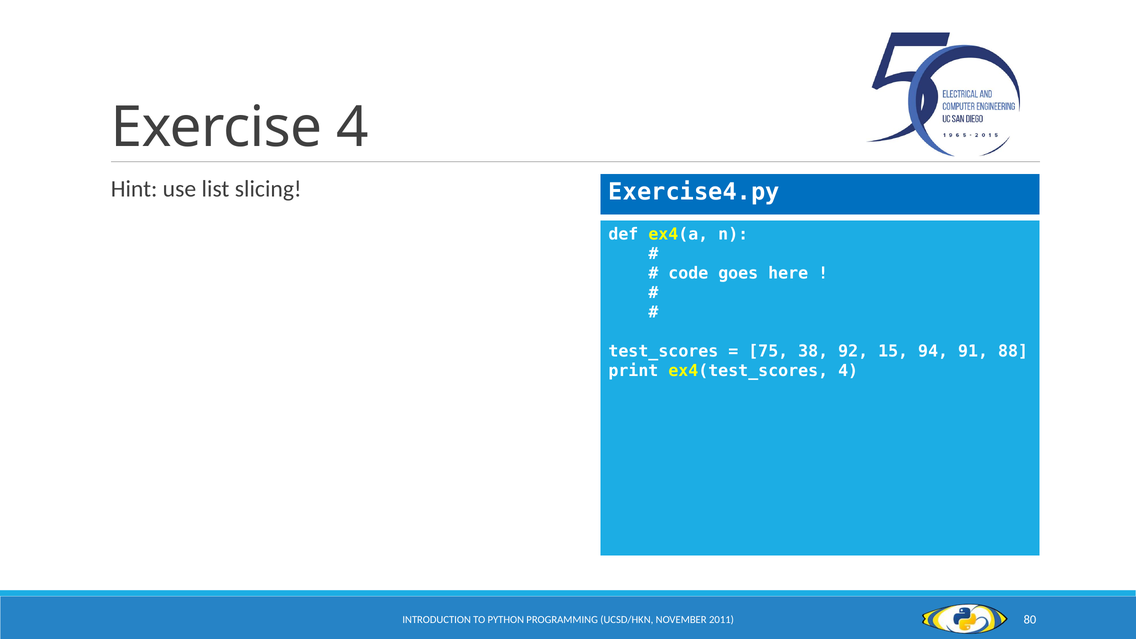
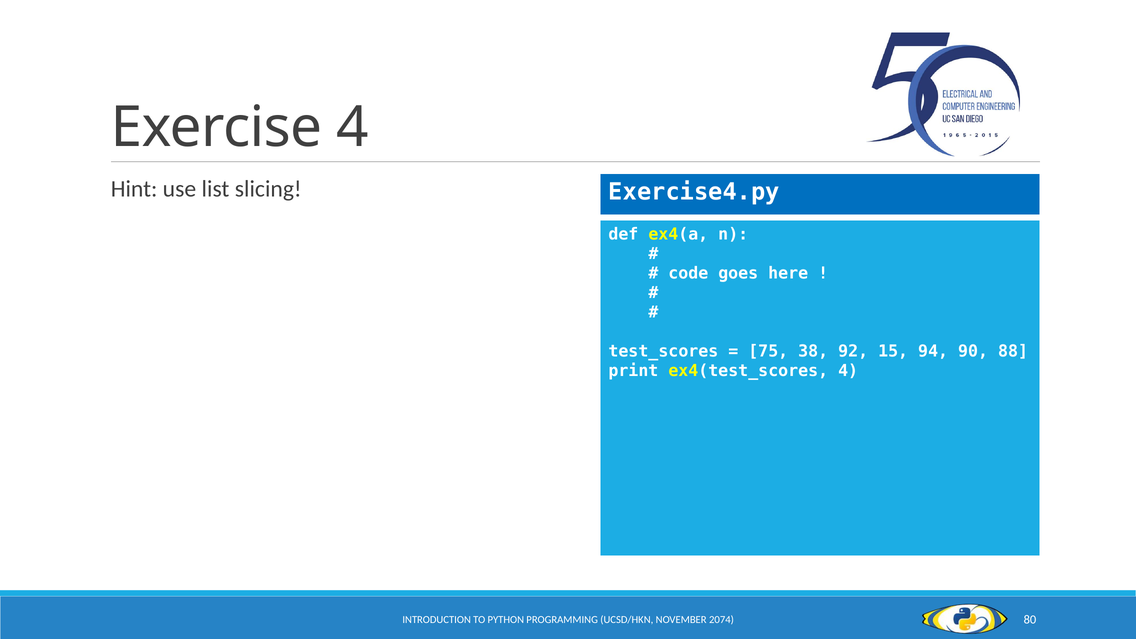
91: 91 -> 90
2011: 2011 -> 2074
